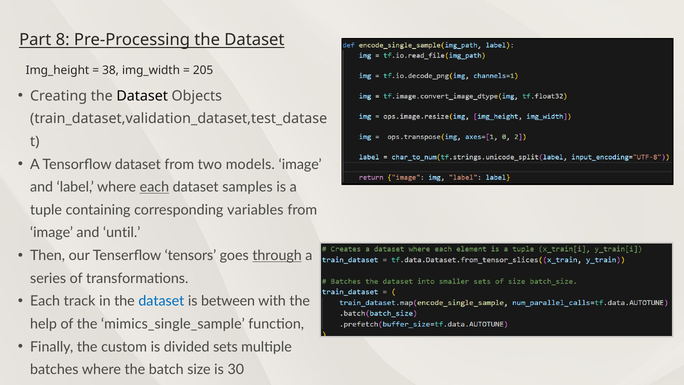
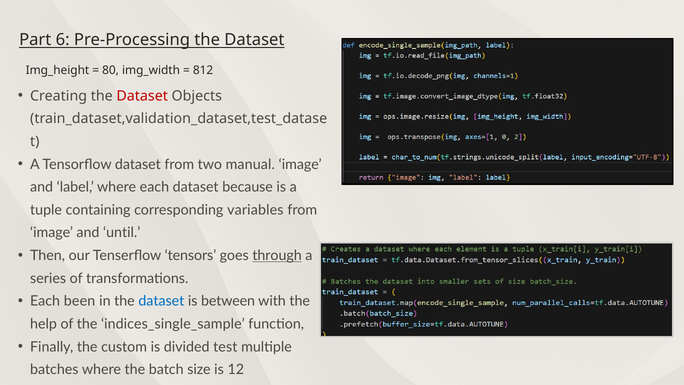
8: 8 -> 6
38: 38 -> 80
205: 205 -> 812
Dataset at (142, 96) colour: black -> red
models: models -> manual
each at (154, 187) underline: present -> none
samples: samples -> because
track: track -> been
mimics_single_sample: mimics_single_sample -> indices_single_sample
sets: sets -> test
30: 30 -> 12
